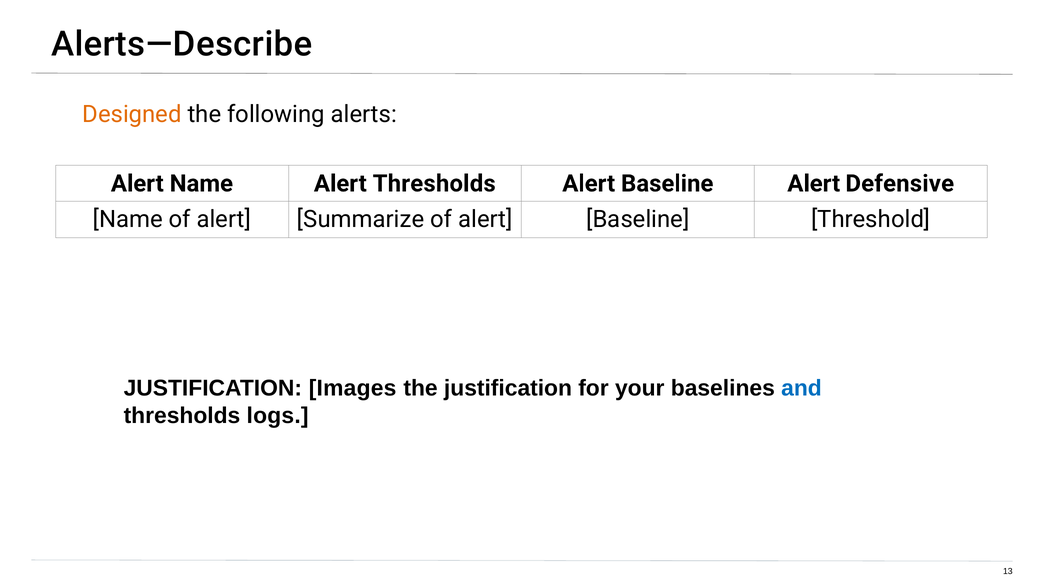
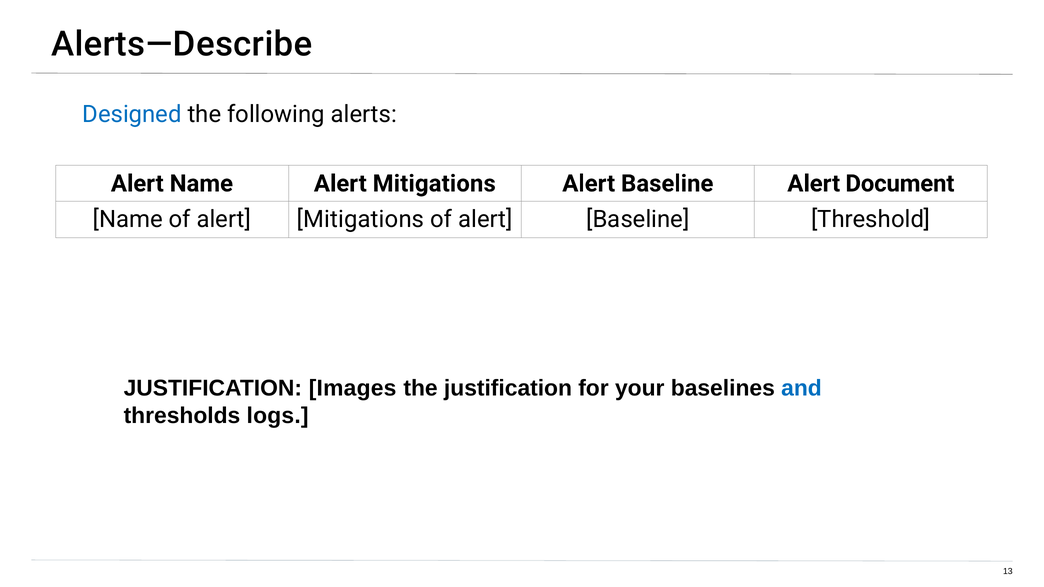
Designed colour: orange -> blue
Name Alert Thresholds: Thresholds -> Mitigations
Defensive: Defensive -> Document
of alert Summarize: Summarize -> Mitigations
